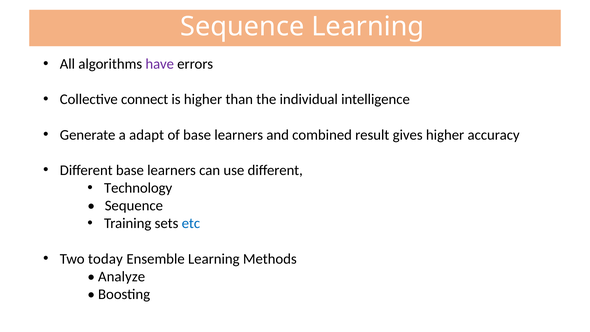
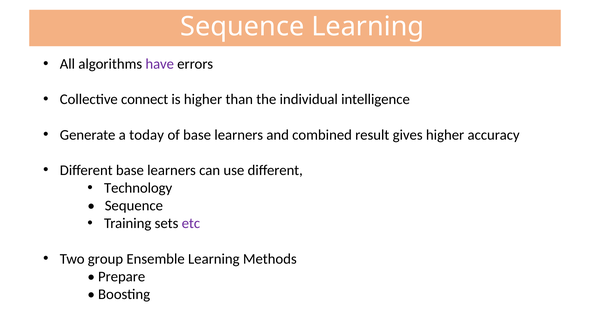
adapt: adapt -> today
etc colour: blue -> purple
today: today -> group
Analyze: Analyze -> Prepare
